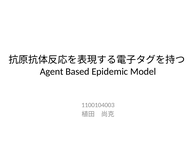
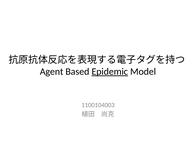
Epidemic underline: none -> present
